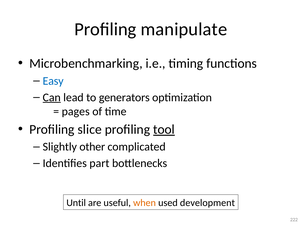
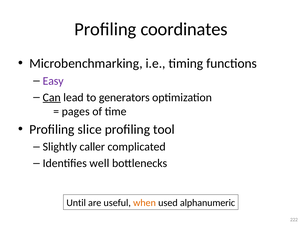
manipulate: manipulate -> coordinates
Easy colour: blue -> purple
tool underline: present -> none
other: other -> caller
part: part -> well
development: development -> alphanumeric
